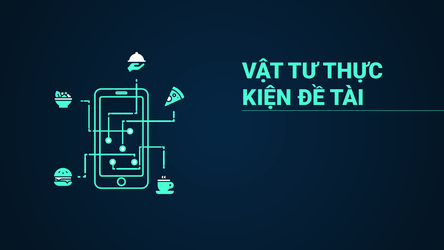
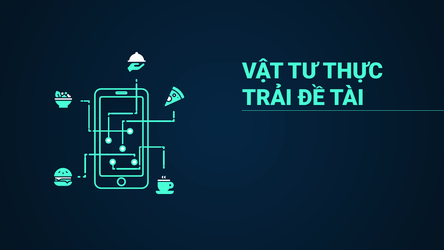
KIỆN: KIỆN -> TRẢI
